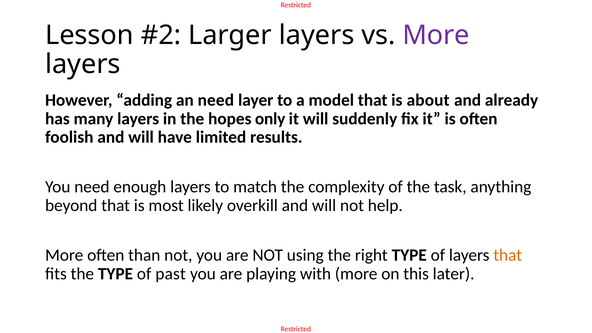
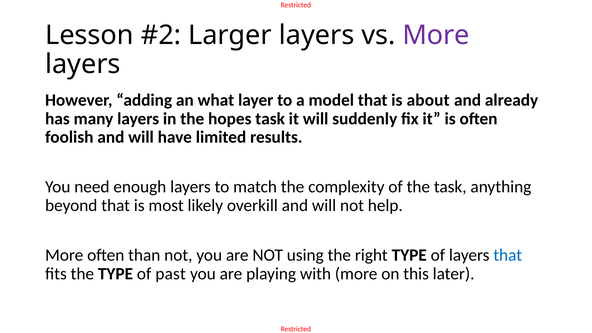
an need: need -> what
hopes only: only -> task
that at (508, 255) colour: orange -> blue
